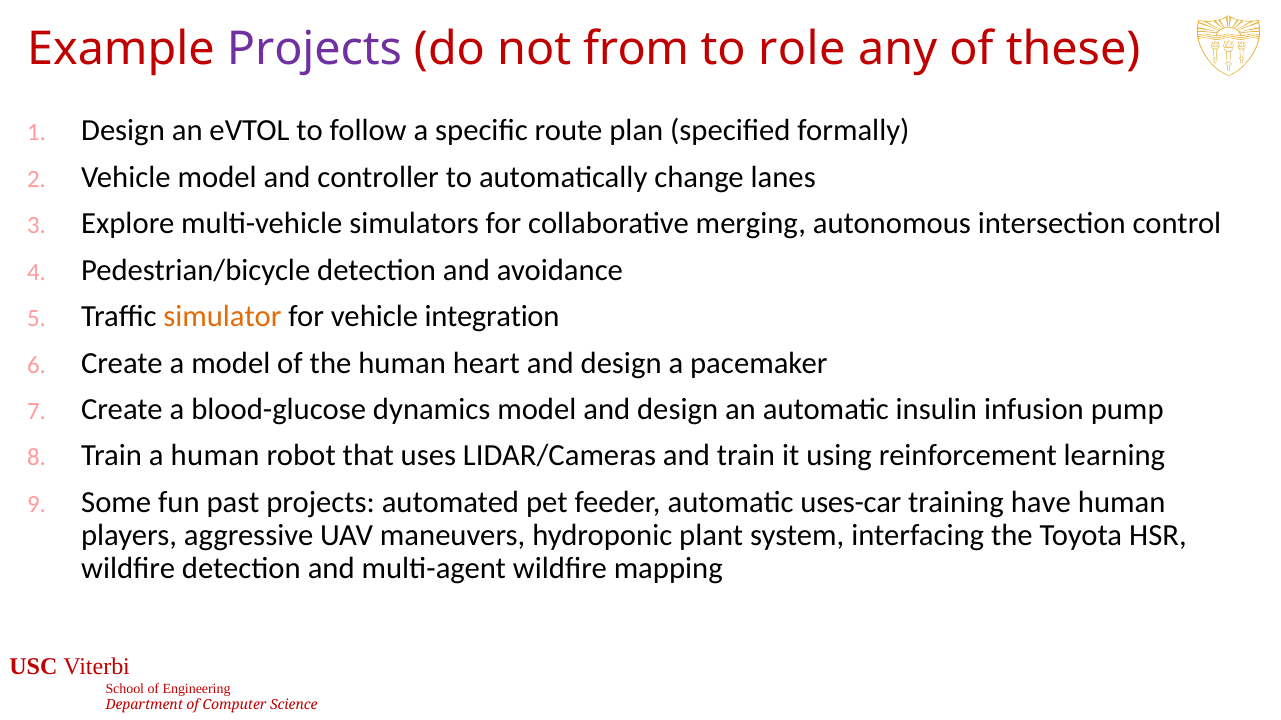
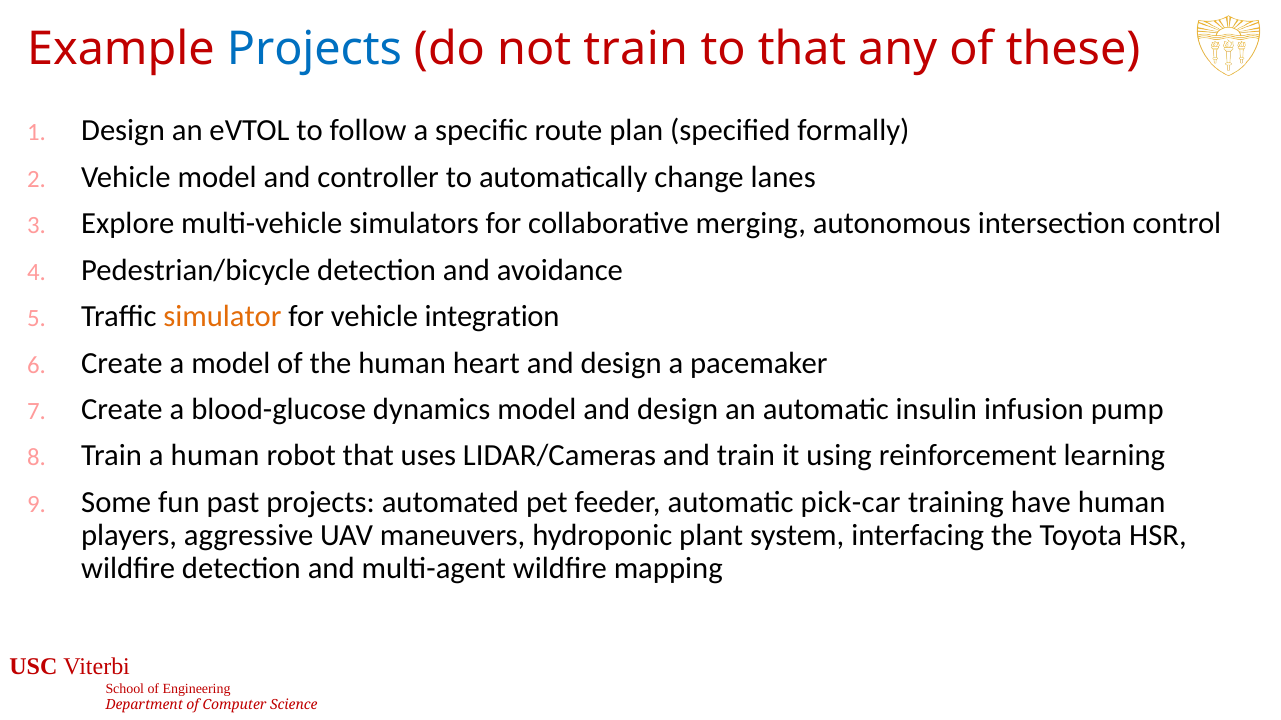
Projects at (314, 50) colour: purple -> blue
not from: from -> train
to role: role -> that
uses-car: uses-car -> pick-car
